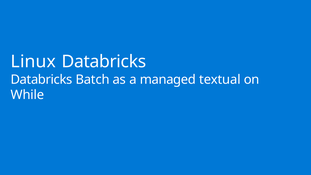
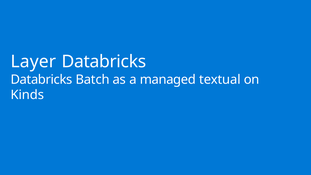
Linux: Linux -> Layer
While: While -> Kinds
